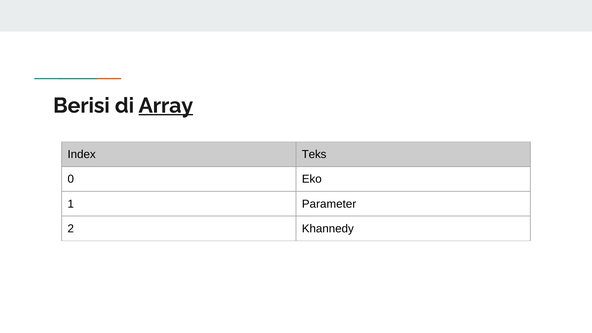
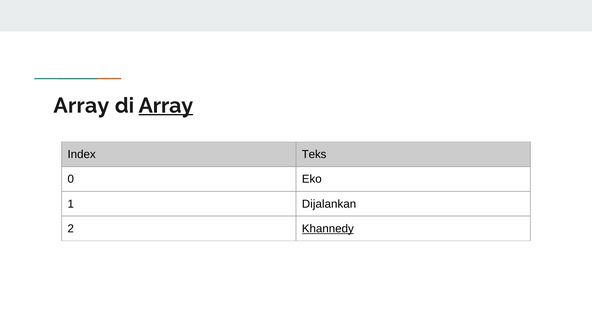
Berisi at (81, 106): Berisi -> Array
Parameter: Parameter -> Dijalankan
Khannedy underline: none -> present
